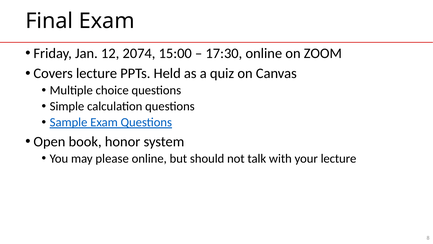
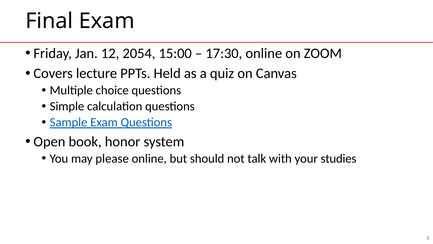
2074: 2074 -> 2054
your lecture: lecture -> studies
